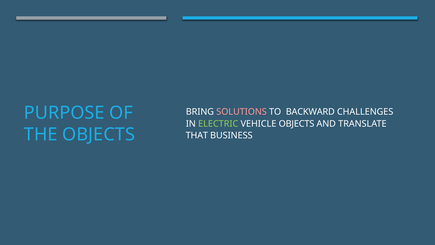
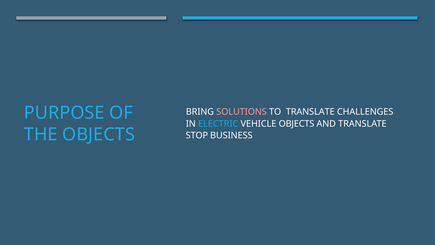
TO BACKWARD: BACKWARD -> TRANSLATE
ELECTRIC colour: light green -> light blue
THAT: THAT -> STOP
